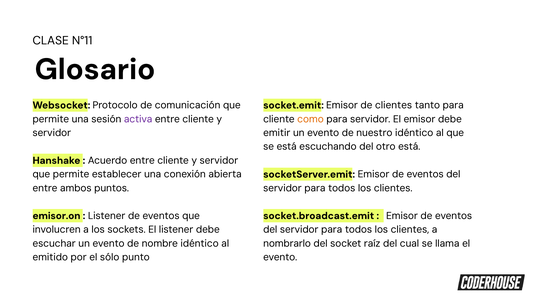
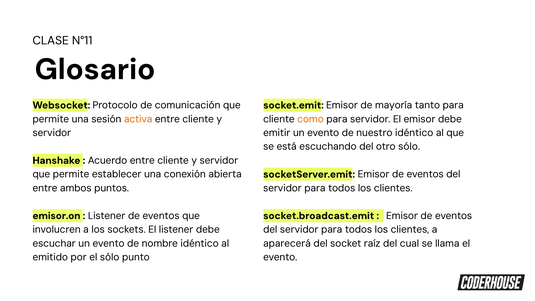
de clientes: clientes -> mayoría
activa colour: purple -> orange
otro está: está -> sólo
nombrarlo: nombrarlo -> aparecerá
